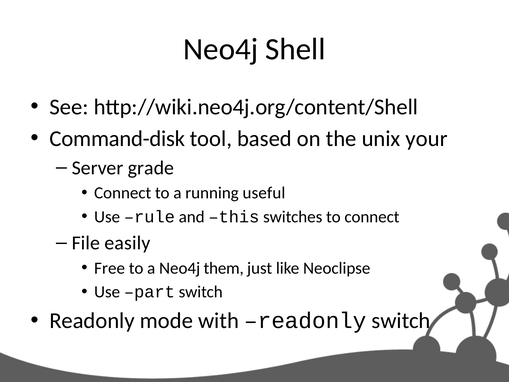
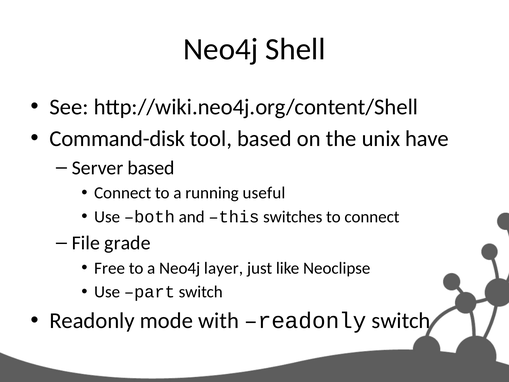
your: your -> have
Server grade: grade -> based
rule: rule -> both
easily: easily -> grade
them: them -> layer
